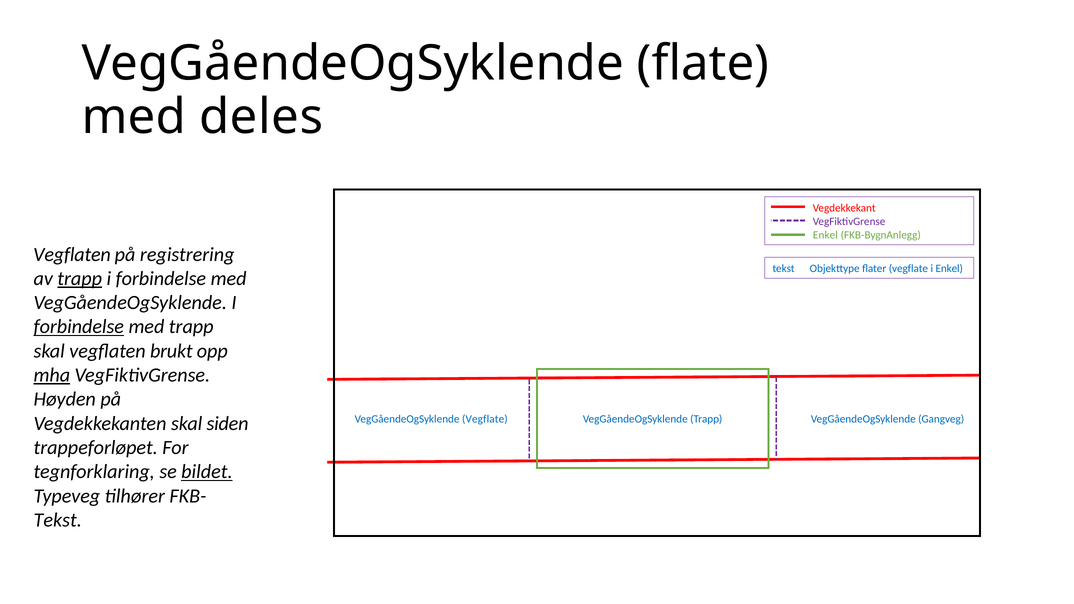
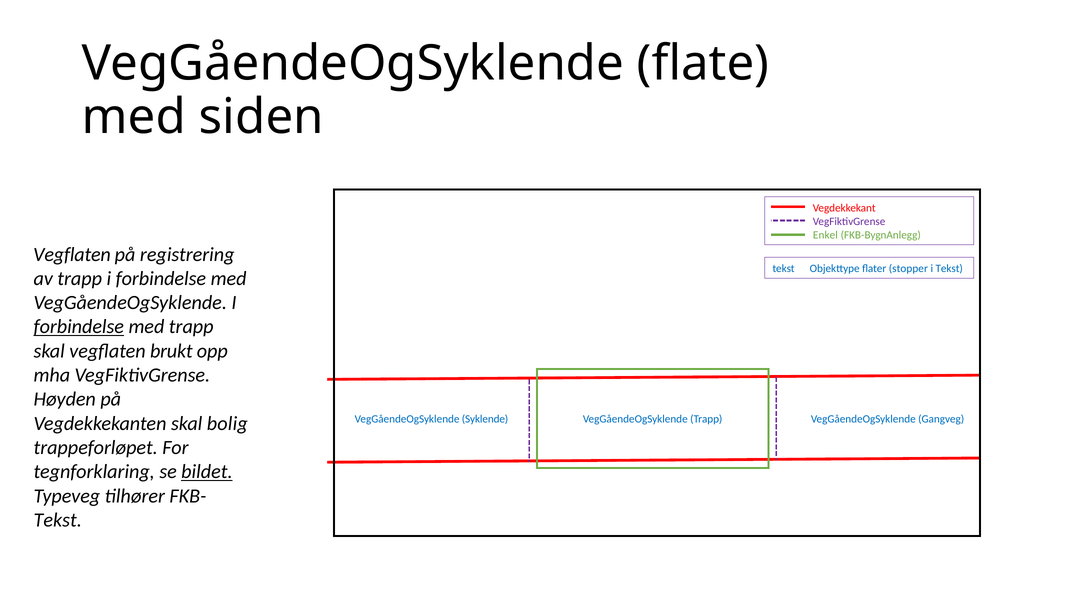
deles: deles -> siden
flater vegflate: vegflate -> stopper
i Enkel: Enkel -> Tekst
trapp at (80, 279) underline: present -> none
mha underline: present -> none
VegGåendeOgSyklende Vegflate: Vegflate -> Syklende
siden: siden -> bolig
